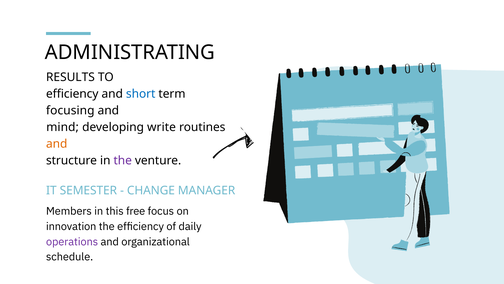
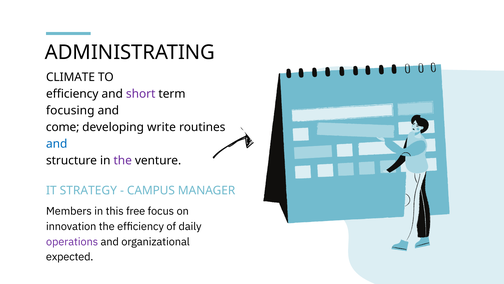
RESULTS: RESULTS -> CLIMATE
short colour: blue -> purple
mind: mind -> come
and at (57, 144) colour: orange -> blue
SEMESTER: SEMESTER -> STRATEGY
CHANGE: CHANGE -> CAMPUS
schedule: schedule -> expected
